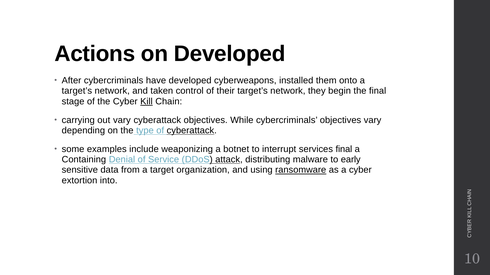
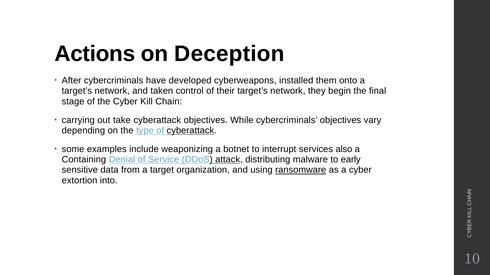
on Developed: Developed -> Deception
Kill underline: present -> none
out vary: vary -> take
services final: final -> also
